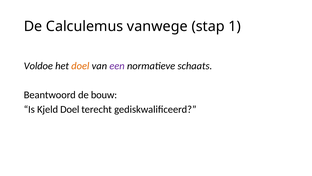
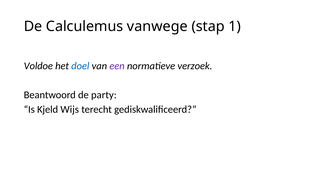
doel at (80, 66) colour: orange -> blue
schaats: schaats -> verzoek
bouw: bouw -> party
Kjeld Doel: Doel -> Wijs
